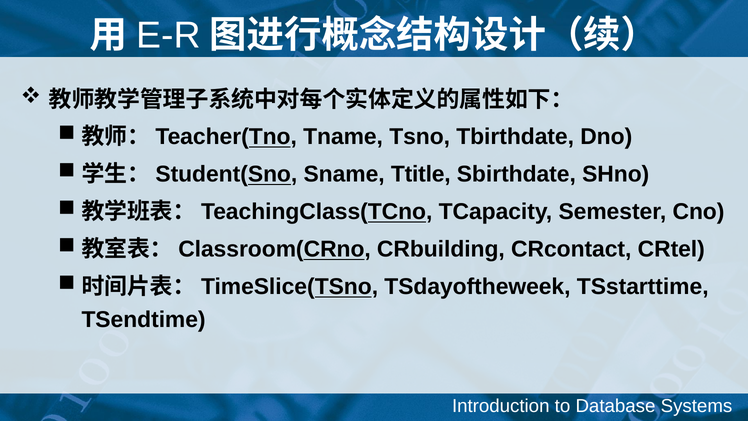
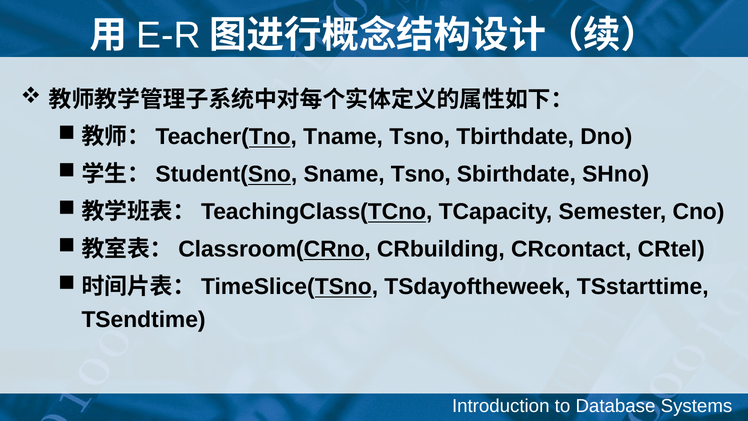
Sname Ttitle: Ttitle -> Tsno
